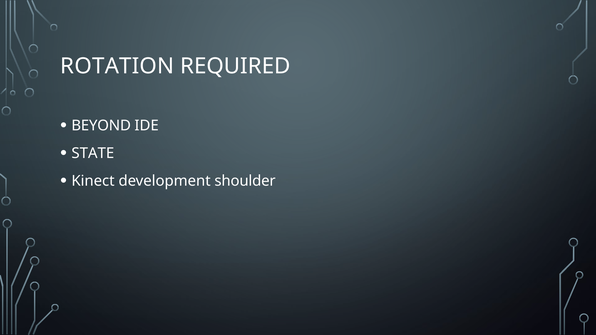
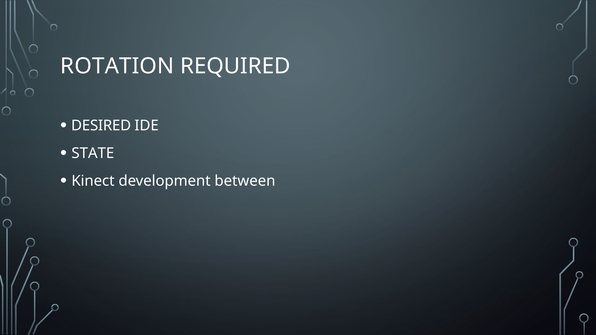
BEYOND: BEYOND -> DESIRED
shoulder: shoulder -> between
